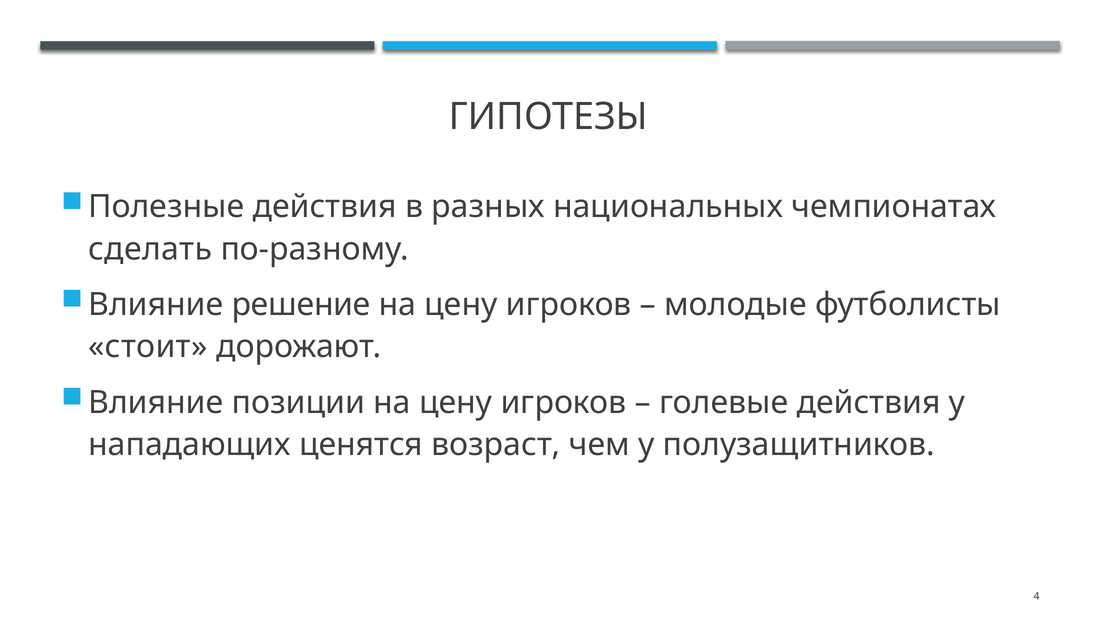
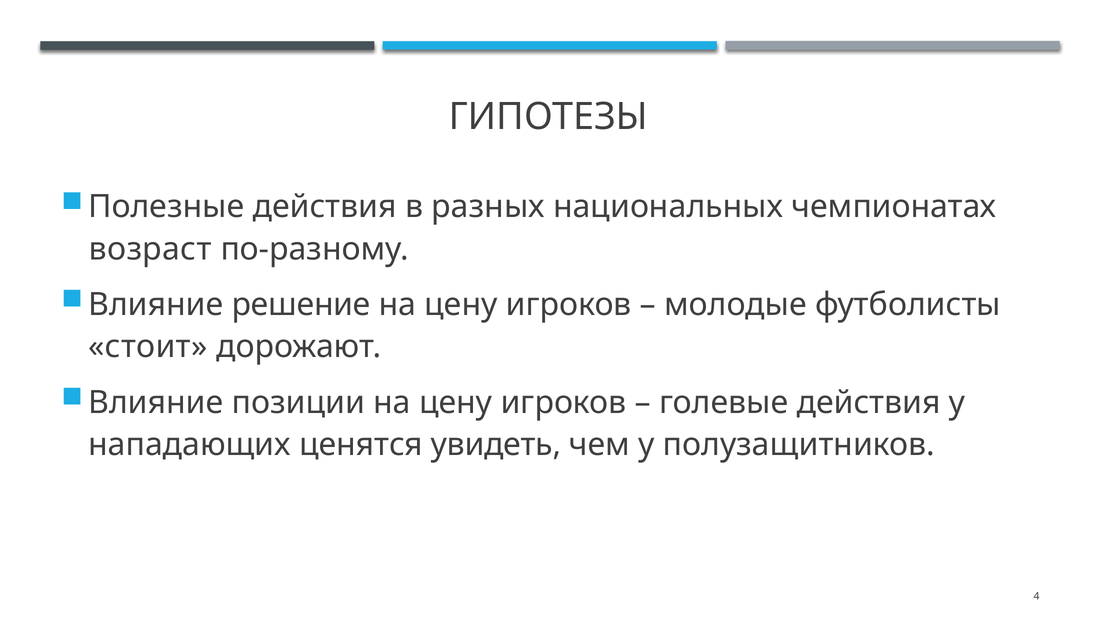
сделать: сделать -> возраст
возраст: возраст -> увидеть
